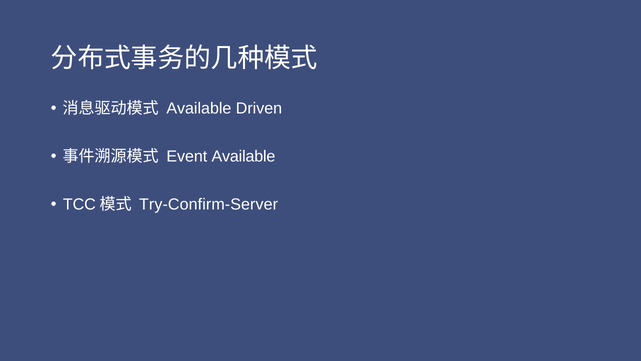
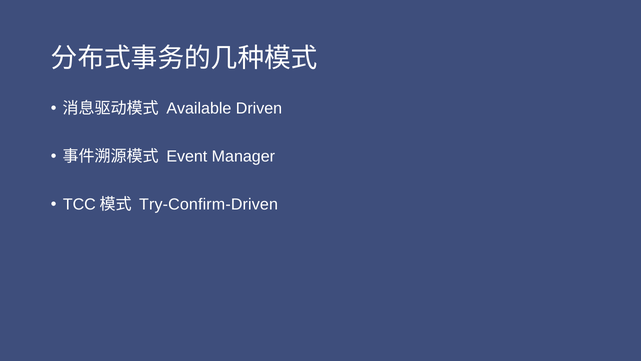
Event Available: Available -> Manager
Try-Confirm-Server: Try-Confirm-Server -> Try-Confirm-Driven
